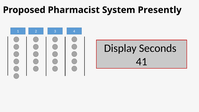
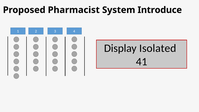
Presently: Presently -> Introduce
Seconds: Seconds -> Isolated
